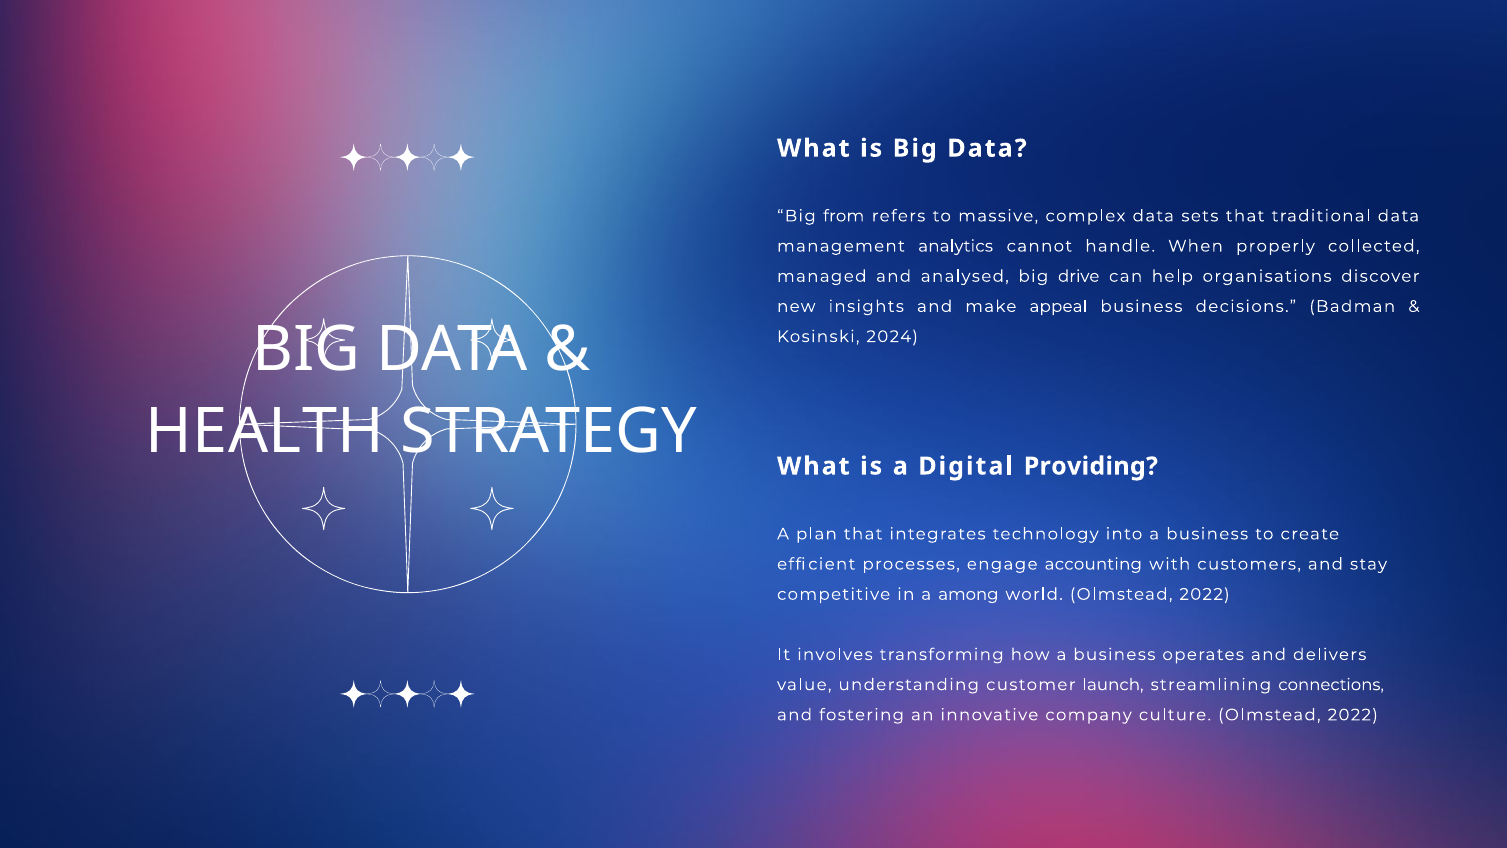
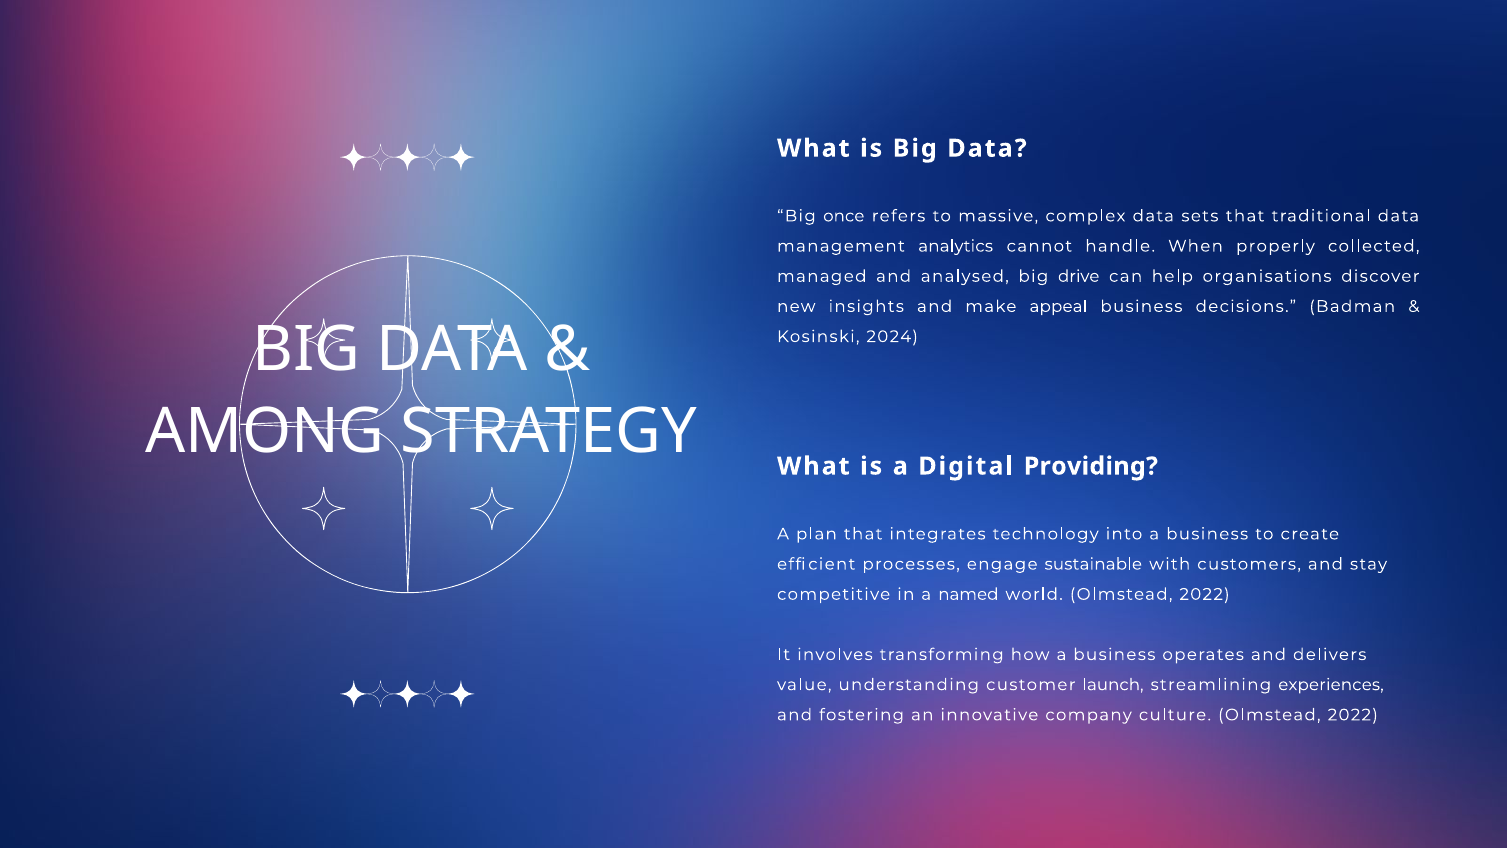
from: from -> once
HEALTH: HEALTH -> AMONG
accounting: accounting -> sustainable
among: among -> named
connections: connections -> experiences
